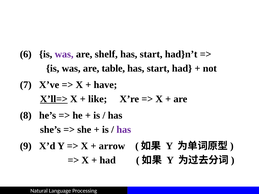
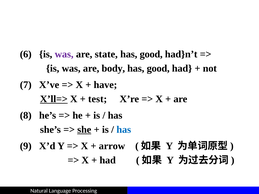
shelf: shelf -> state
start at (151, 54): start -> good
table: table -> body
start at (158, 68): start -> good
like: like -> test
she underline: none -> present
has at (124, 130) colour: purple -> blue
